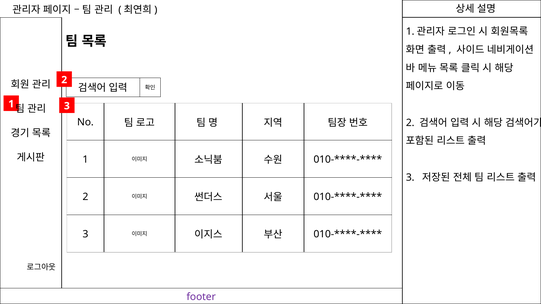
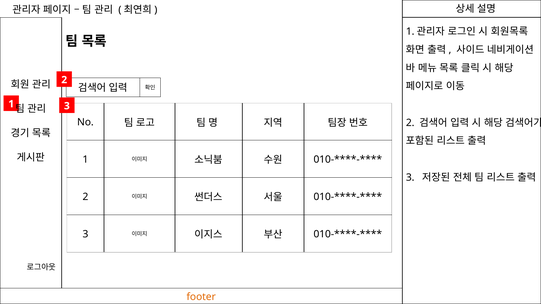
footer colour: purple -> orange
